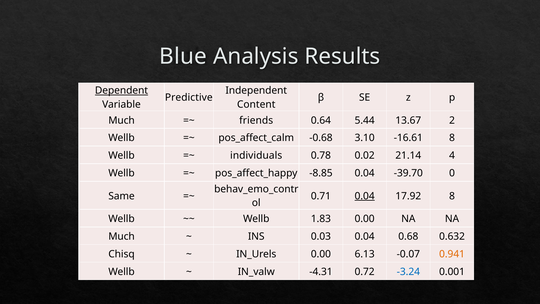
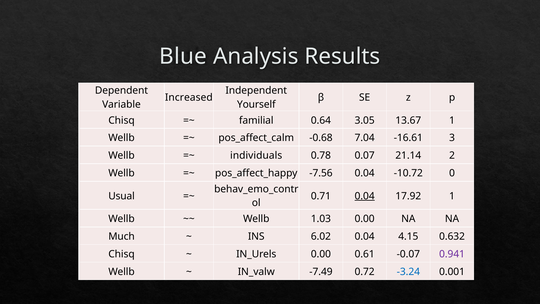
Dependent underline: present -> none
Predictive: Predictive -> Increased
Content: Content -> Yourself
Much at (122, 120): Much -> Chisq
friends: friends -> familial
5.44: 5.44 -> 3.05
13.67 2: 2 -> 1
3.10: 3.10 -> 7.04
-16.61 8: 8 -> 3
0.02: 0.02 -> 0.07
4: 4 -> 2
-8.85: -8.85 -> -7.56
-39.70: -39.70 -> -10.72
Same: Same -> Usual
17.92 8: 8 -> 1
1.83: 1.83 -> 1.03
0.03: 0.03 -> 6.02
0.68: 0.68 -> 4.15
6.13: 6.13 -> 0.61
0.941 colour: orange -> purple
-4.31: -4.31 -> -7.49
